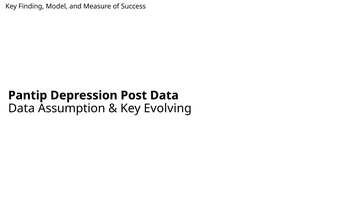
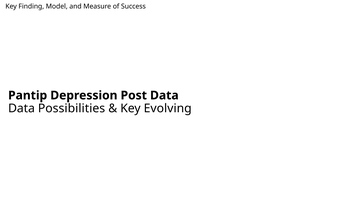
Assumption: Assumption -> Possibilities
